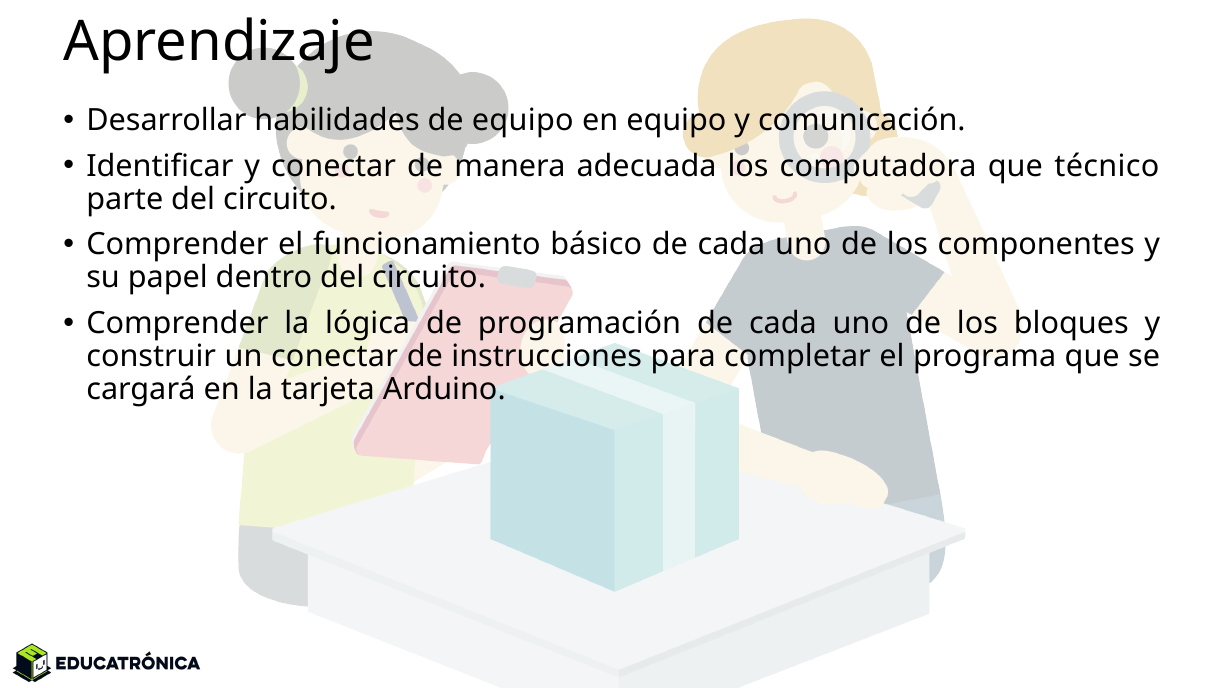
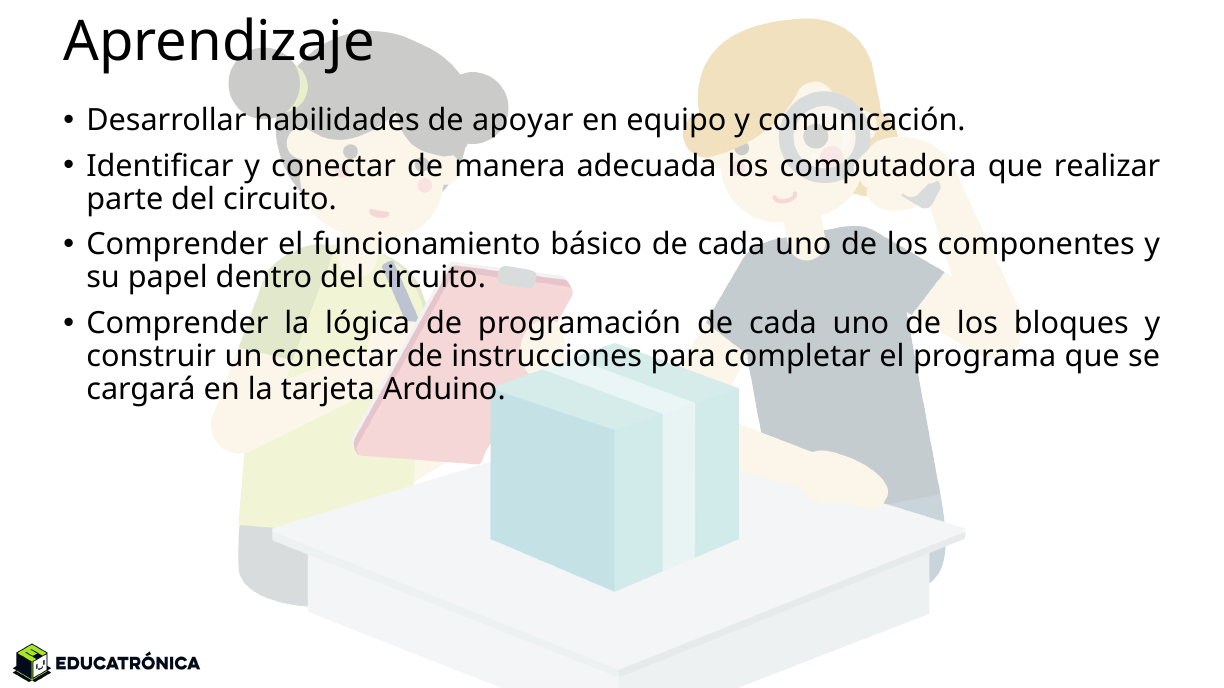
de equipo: equipo -> apoyar
técnico: técnico -> realizar
